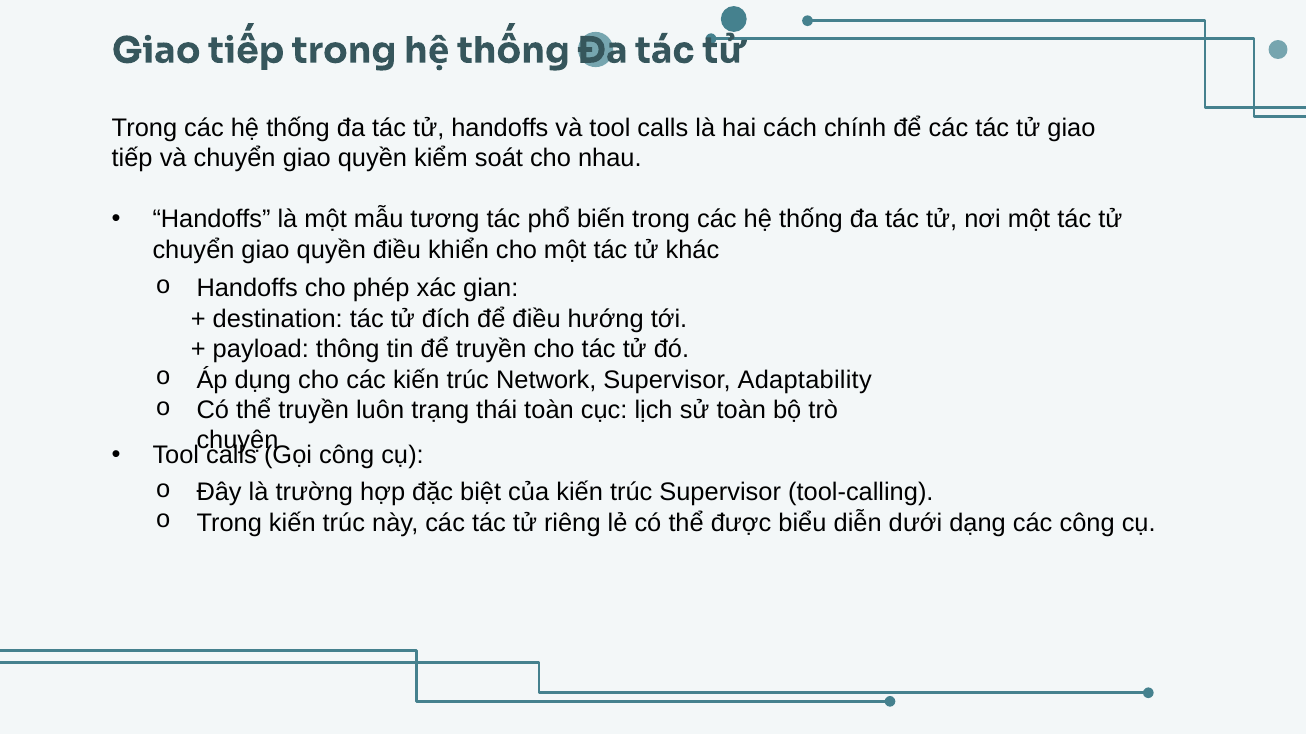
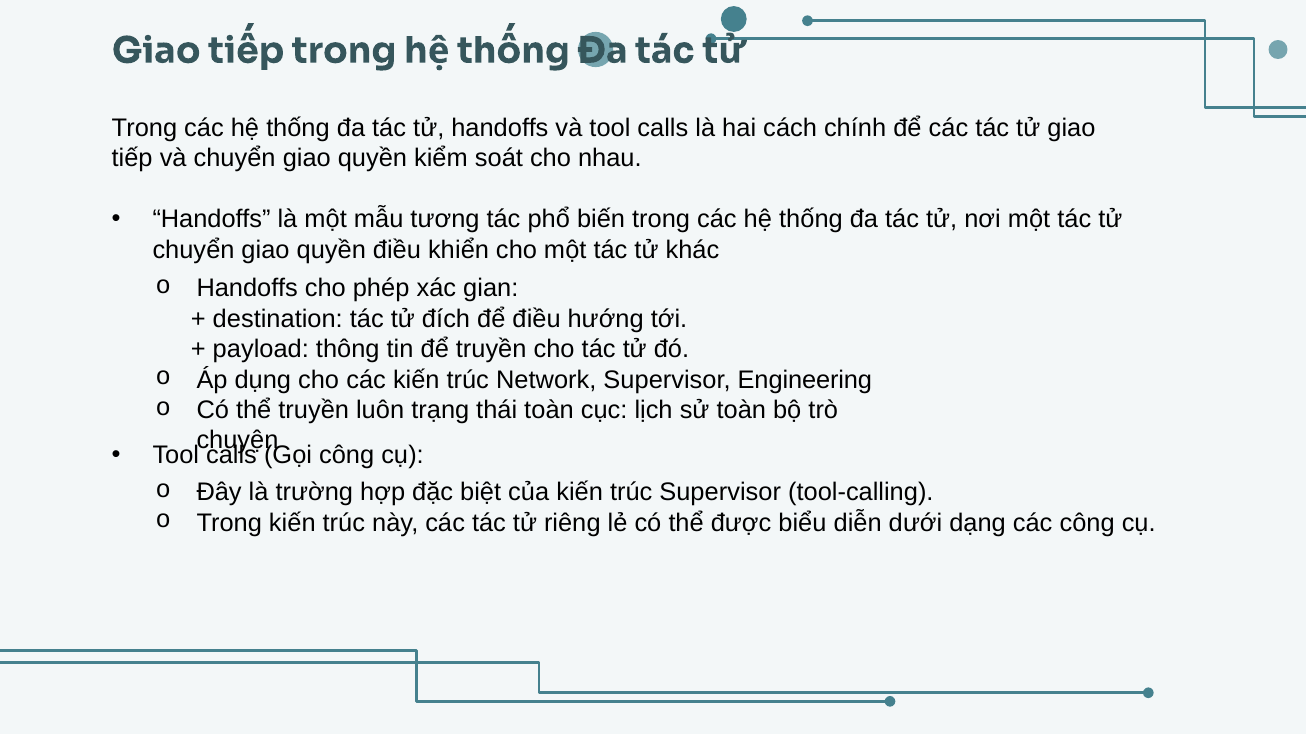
Adaptability: Adaptability -> Engineering
